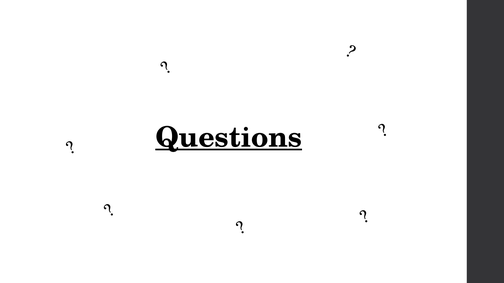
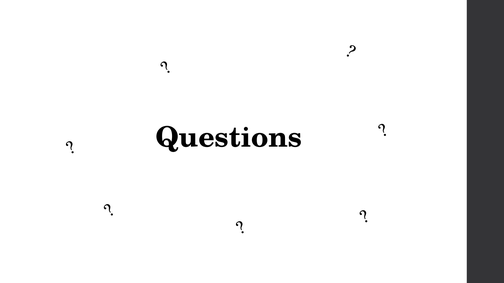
Questions underline: present -> none
